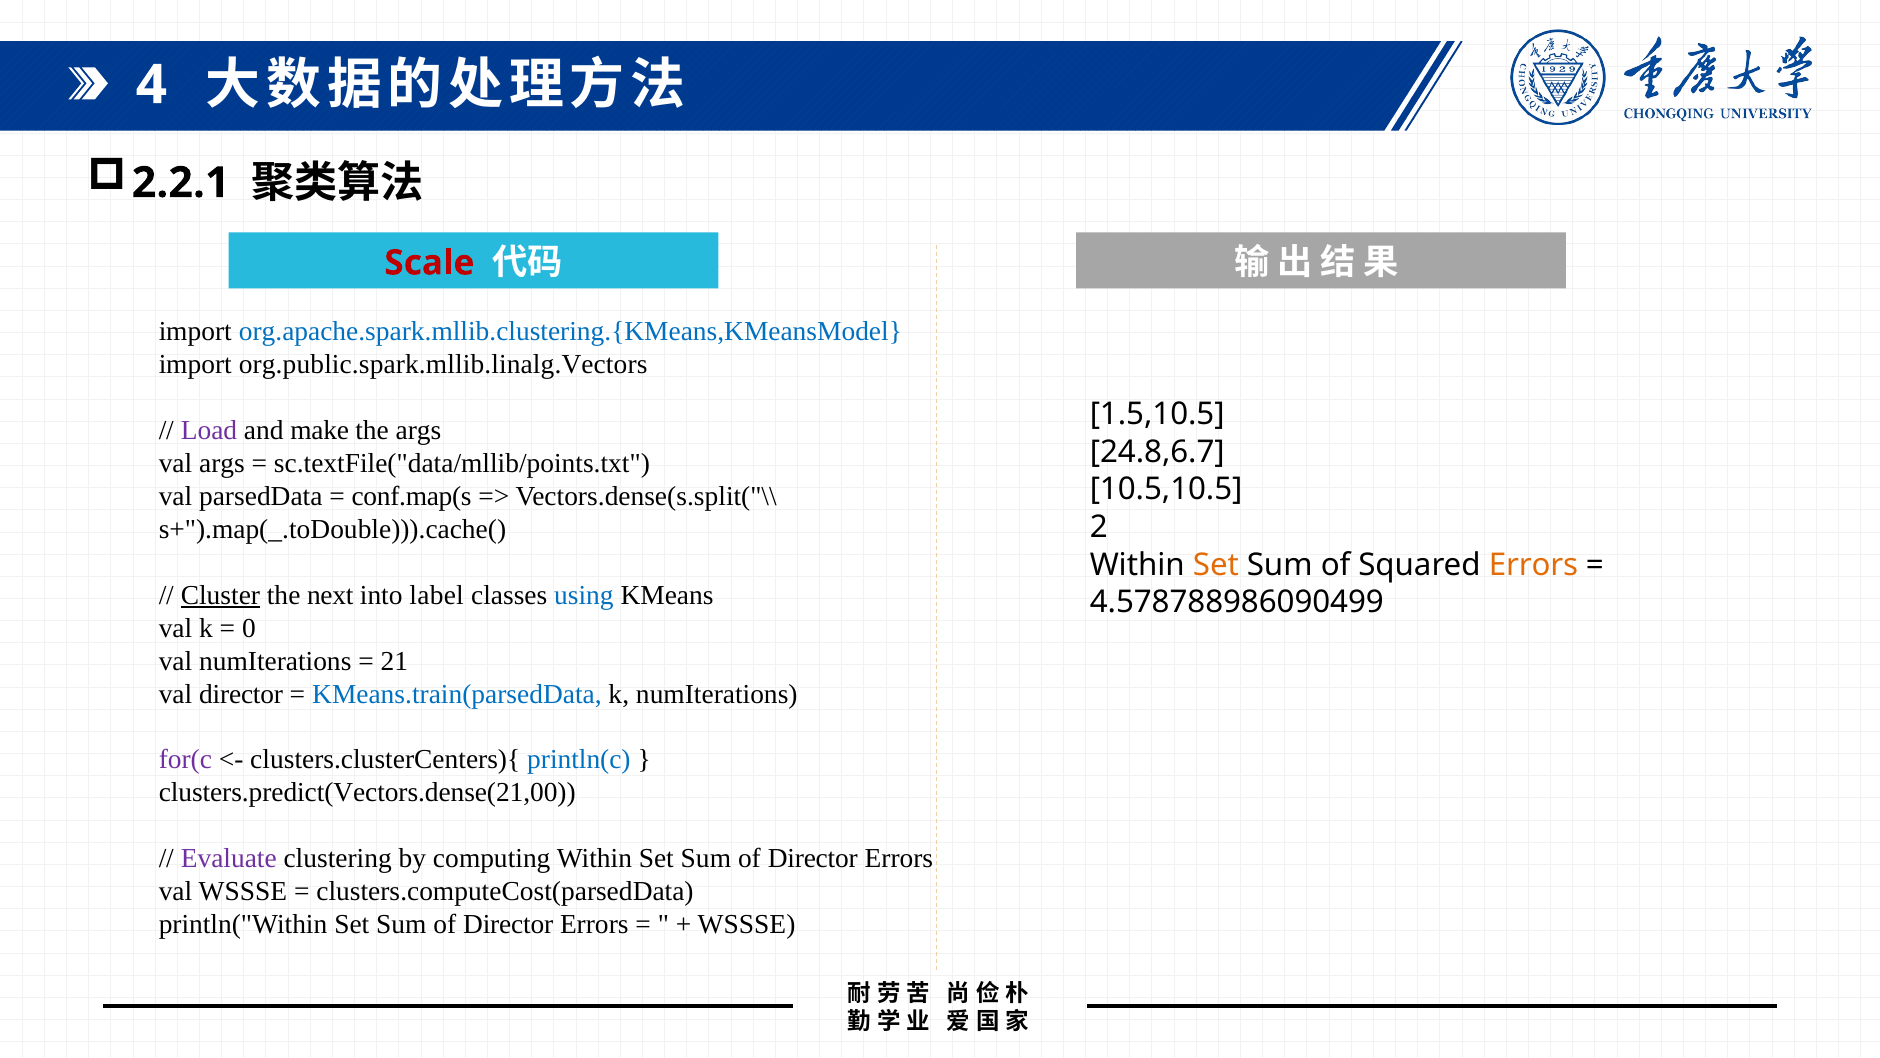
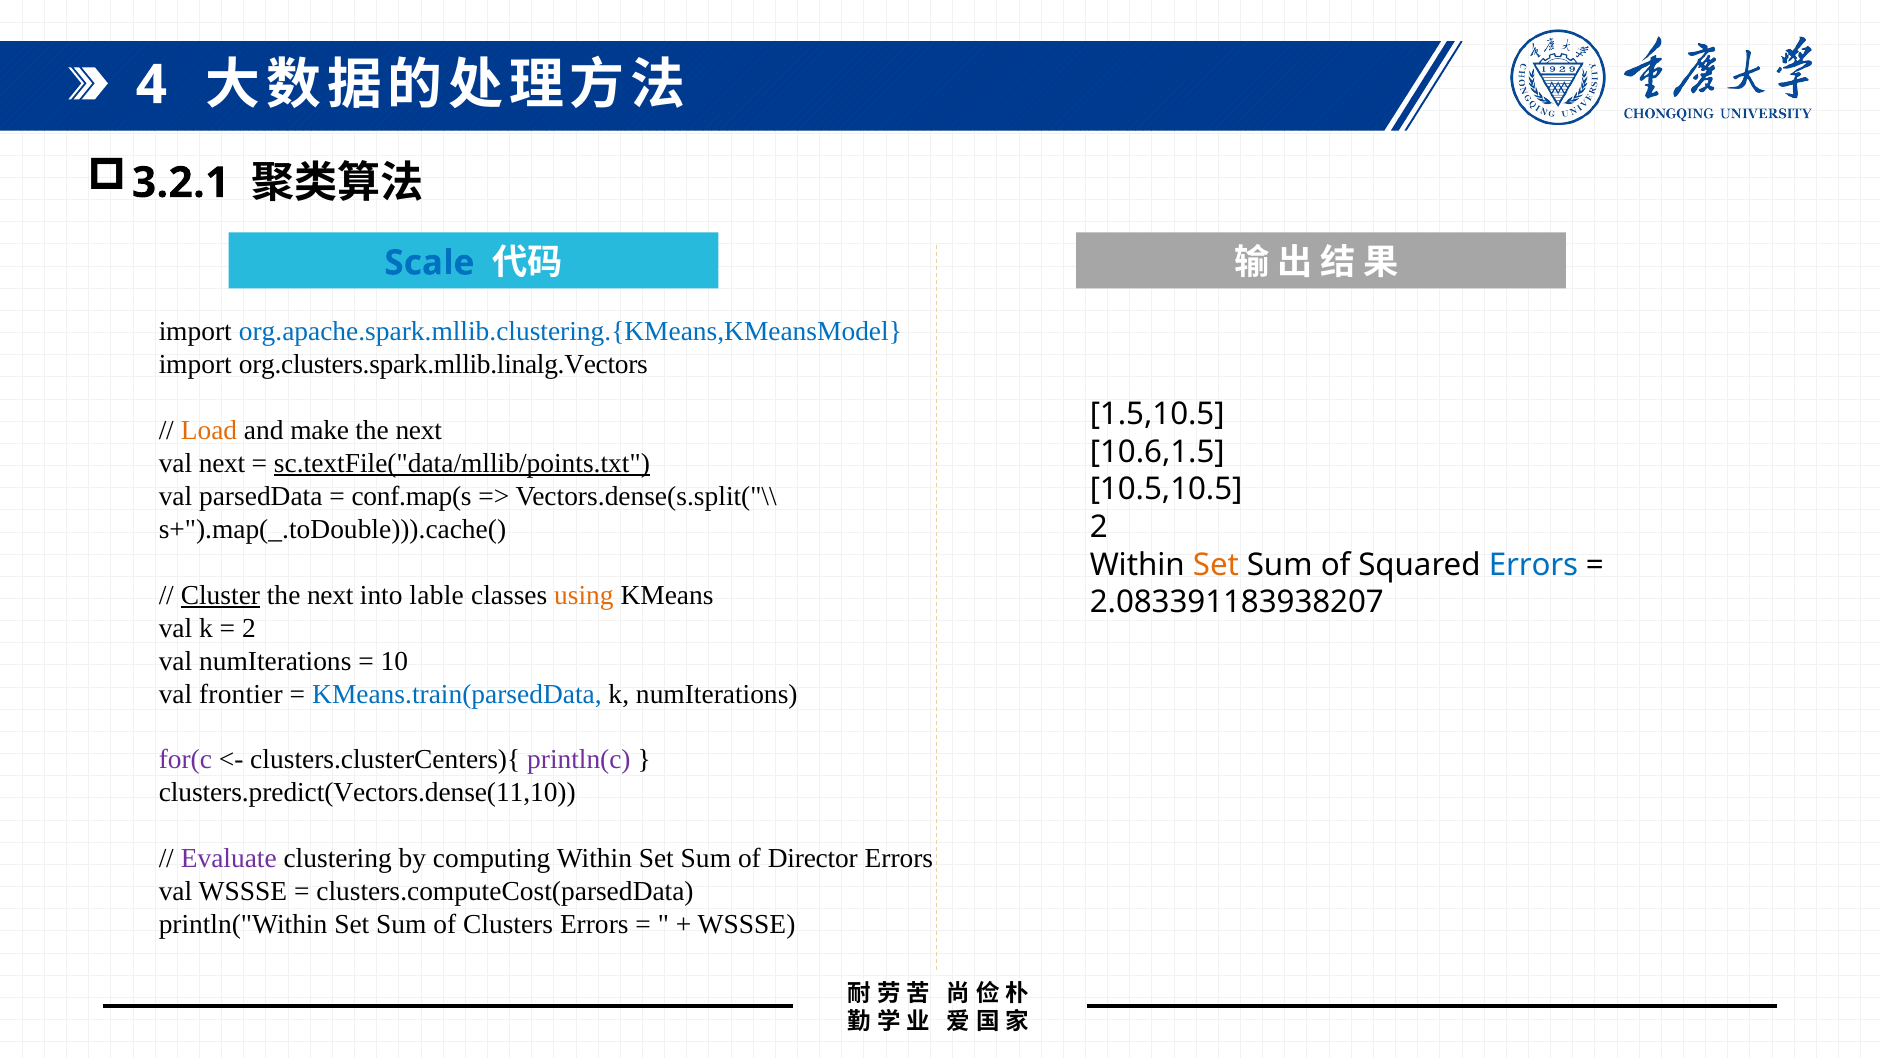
2.2.1: 2.2.1 -> 3.2.1
Scale colour: red -> blue
org.public.spark.mllib.linalg.Vectors: org.public.spark.mllib.linalg.Vectors -> org.clusters.spark.mllib.linalg.Vectors
Load colour: purple -> orange
args at (419, 430): args -> next
24.8,6.7: 24.8,6.7 -> 10.6,1.5
val args: args -> next
sc.textFile("data/mllib/points.txt underline: none -> present
Errors at (1533, 565) colour: orange -> blue
label: label -> lable
using colour: blue -> orange
4.578788986090499: 4.578788986090499 -> 2.083391183938207
0 at (249, 628): 0 -> 2
21: 21 -> 10
val director: director -> frontier
println(c colour: blue -> purple
clusters.predict(Vectors.dense(21,00: clusters.predict(Vectors.dense(21,00 -> clusters.predict(Vectors.dense(11,10
Director at (508, 924): Director -> Clusters
